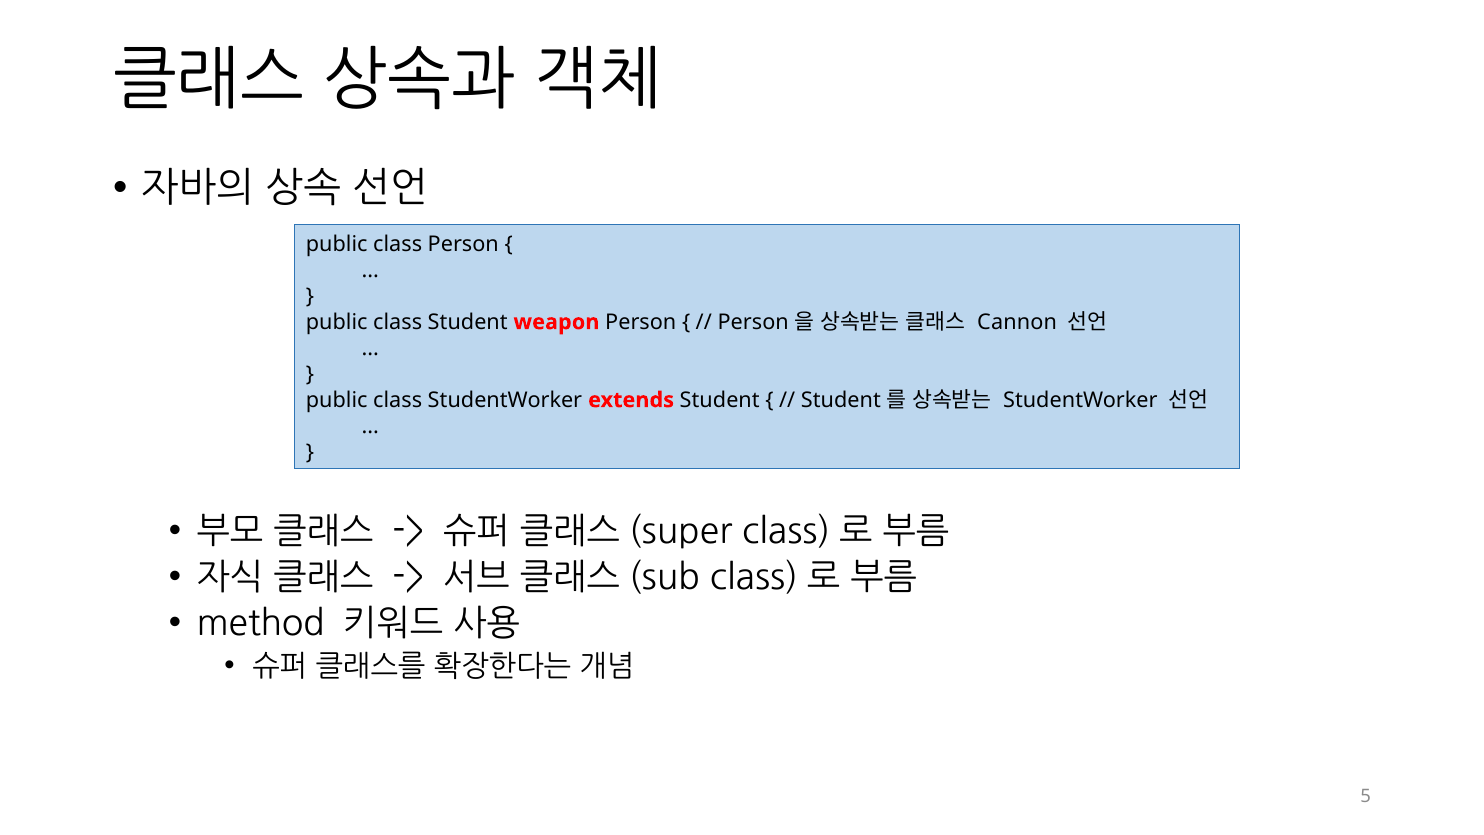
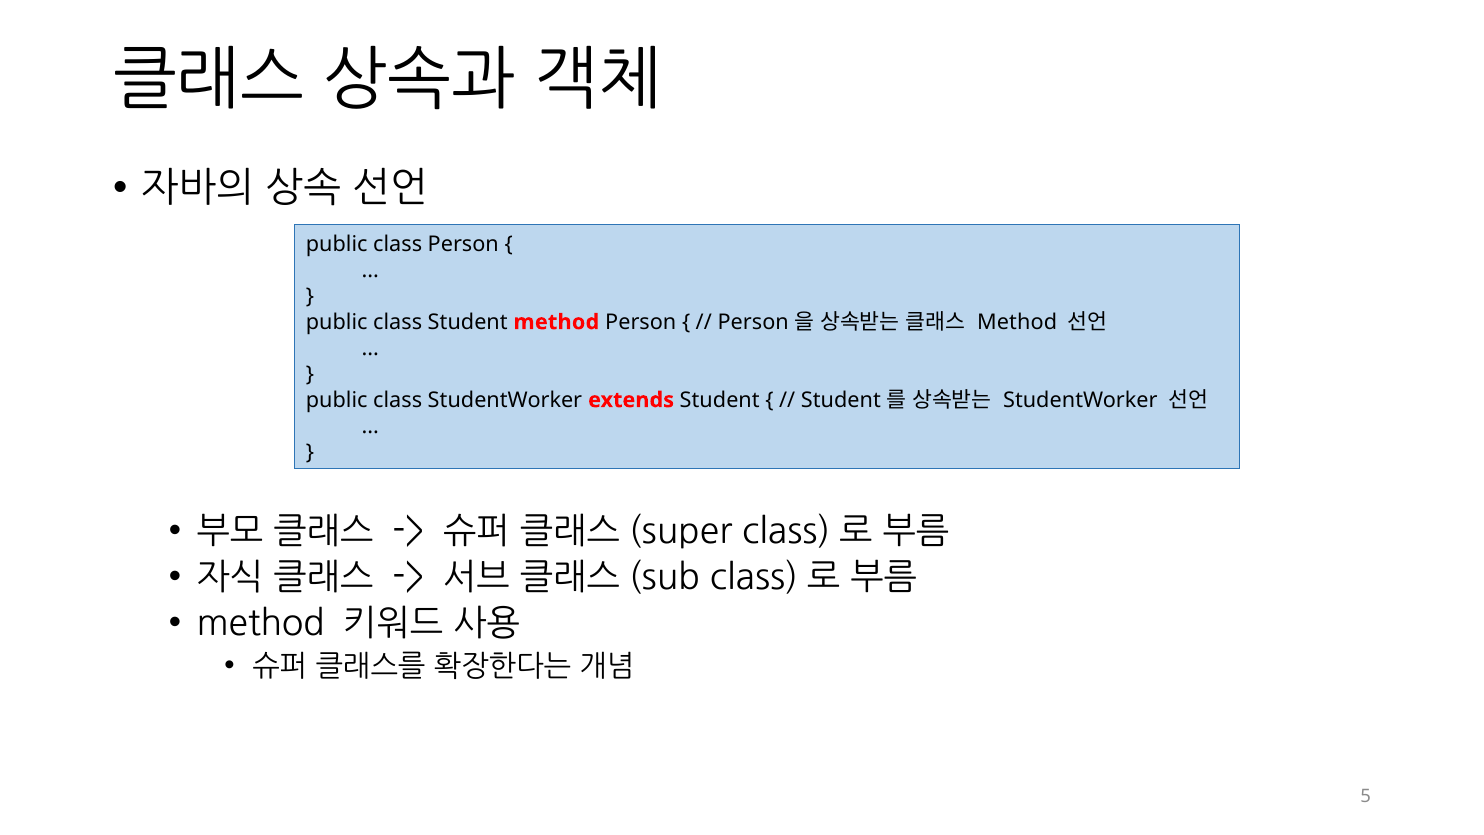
Student weapon: weapon -> method
Cannon at (1017, 322): Cannon -> Method
